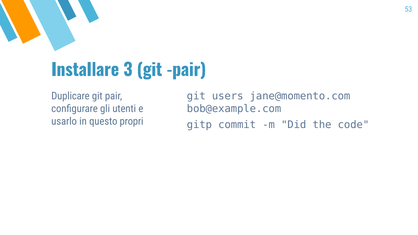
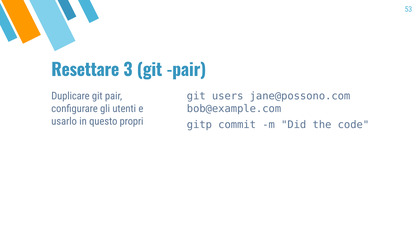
Installare: Installare -> Resettare
jane@momento.com: jane@momento.com -> jane@possono.com
